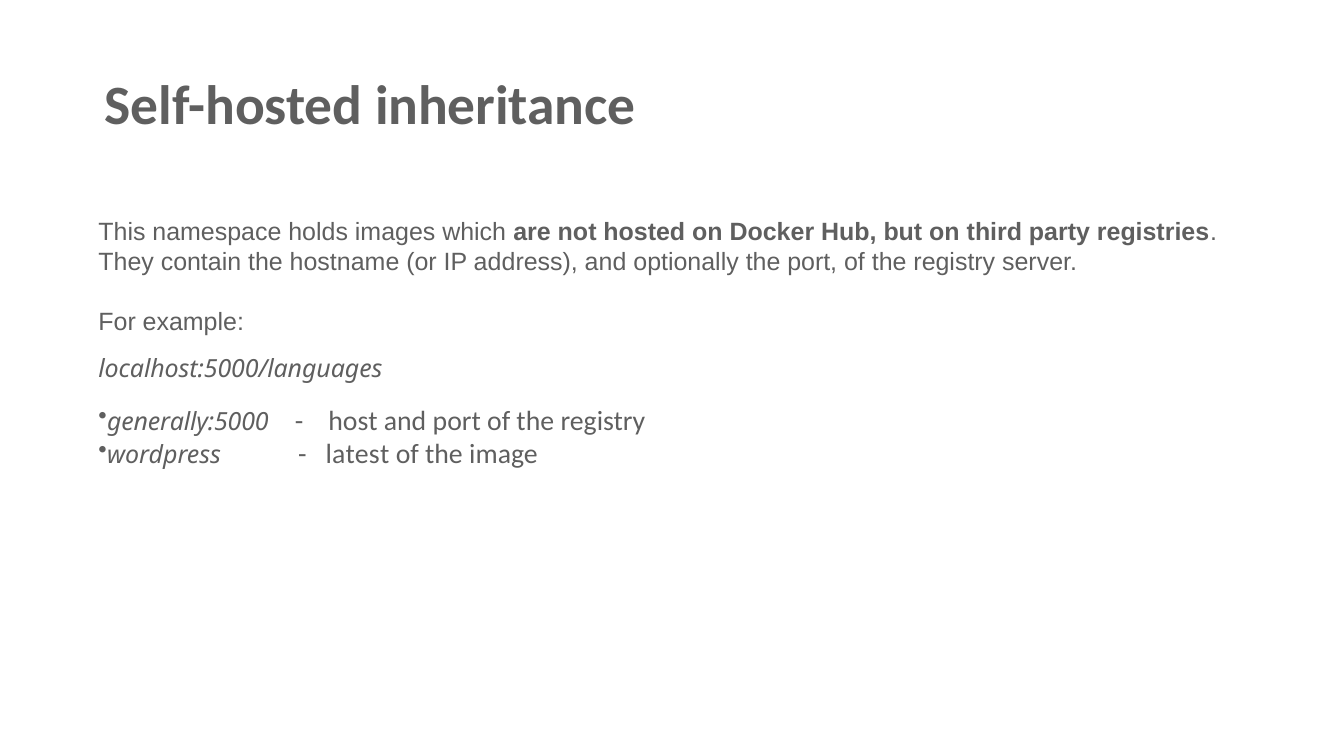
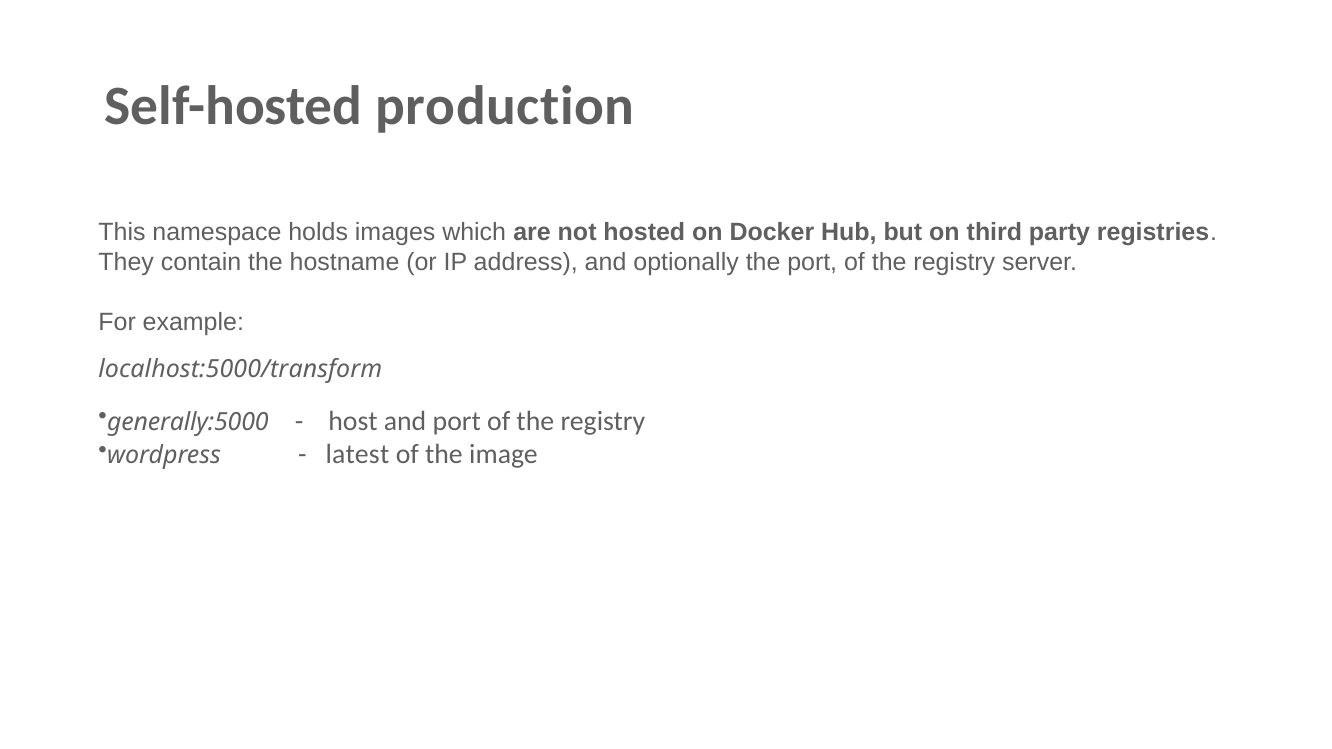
inheritance: inheritance -> production
localhost:5000/languages: localhost:5000/languages -> localhost:5000/transform
